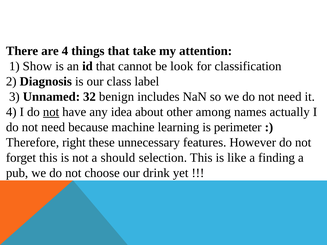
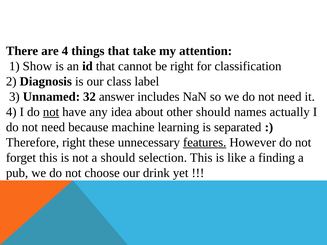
be look: look -> right
benign: benign -> answer
other among: among -> should
perimeter: perimeter -> separated
features underline: none -> present
